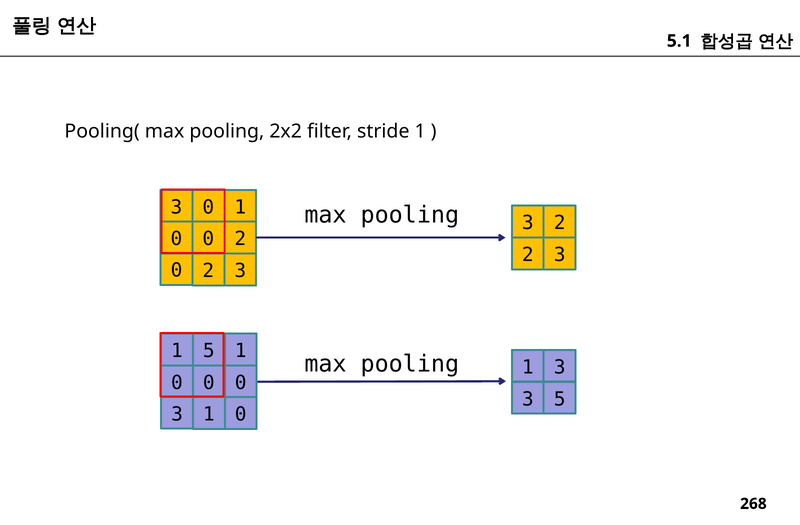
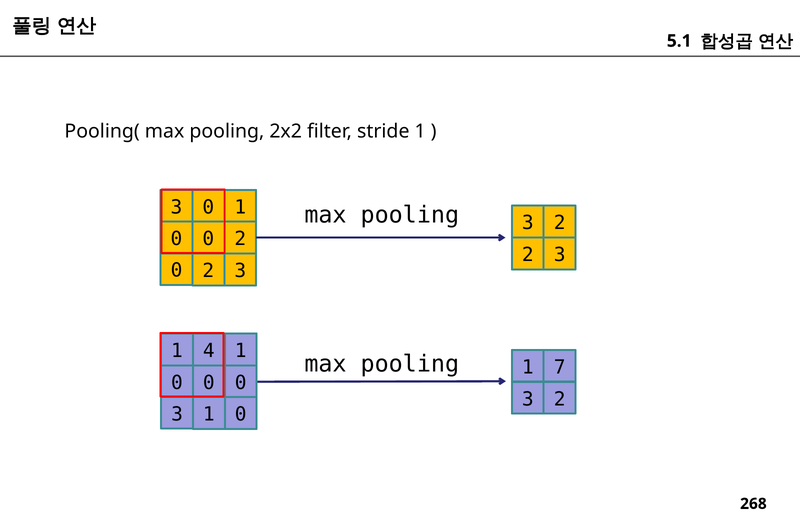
1 5: 5 -> 4
1 3: 3 -> 7
5 at (560, 399): 5 -> 2
